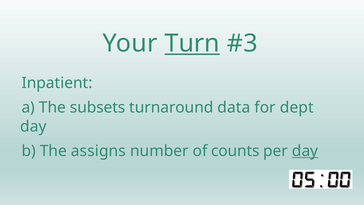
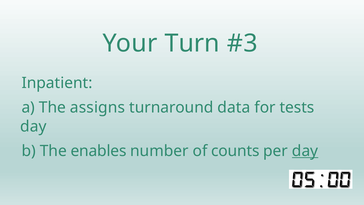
Turn underline: present -> none
subsets: subsets -> assigns
dept: dept -> tests
assigns: assigns -> enables
